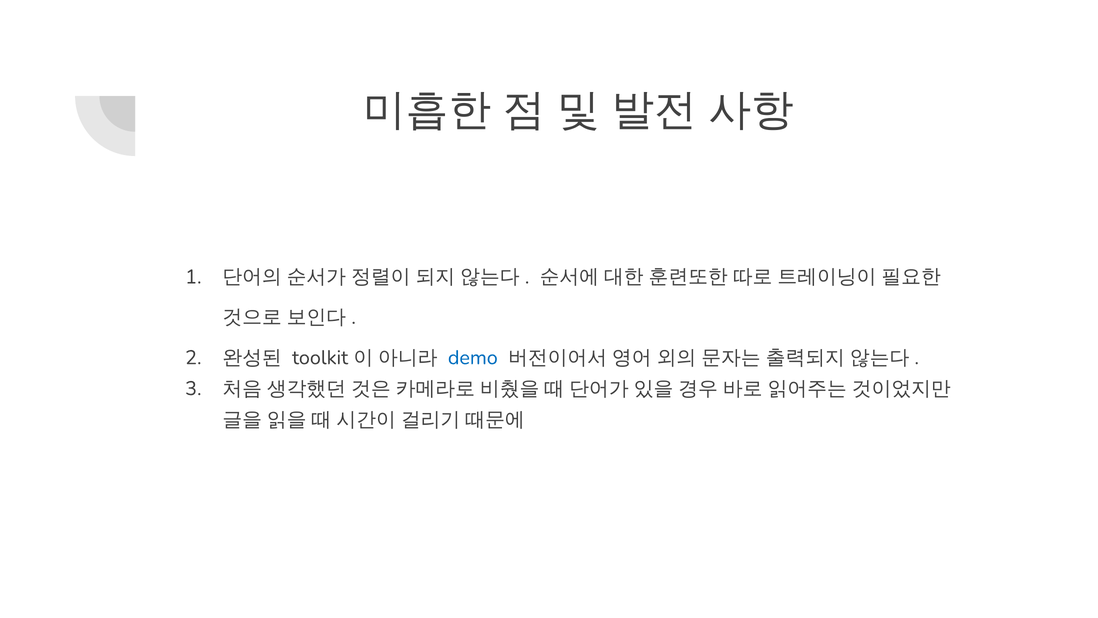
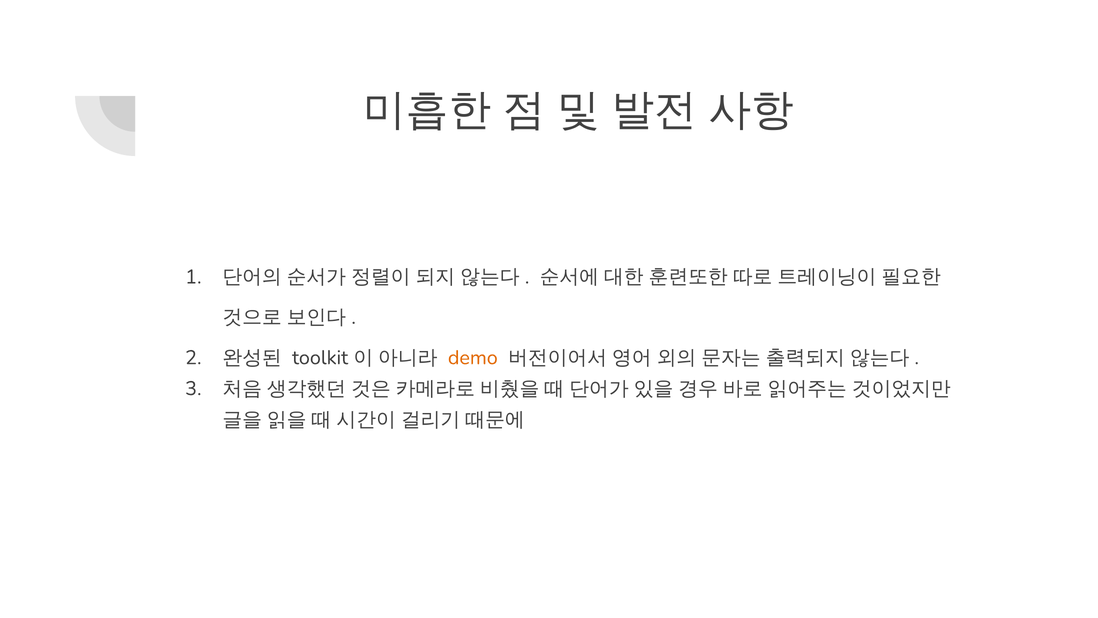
demo colour: blue -> orange
